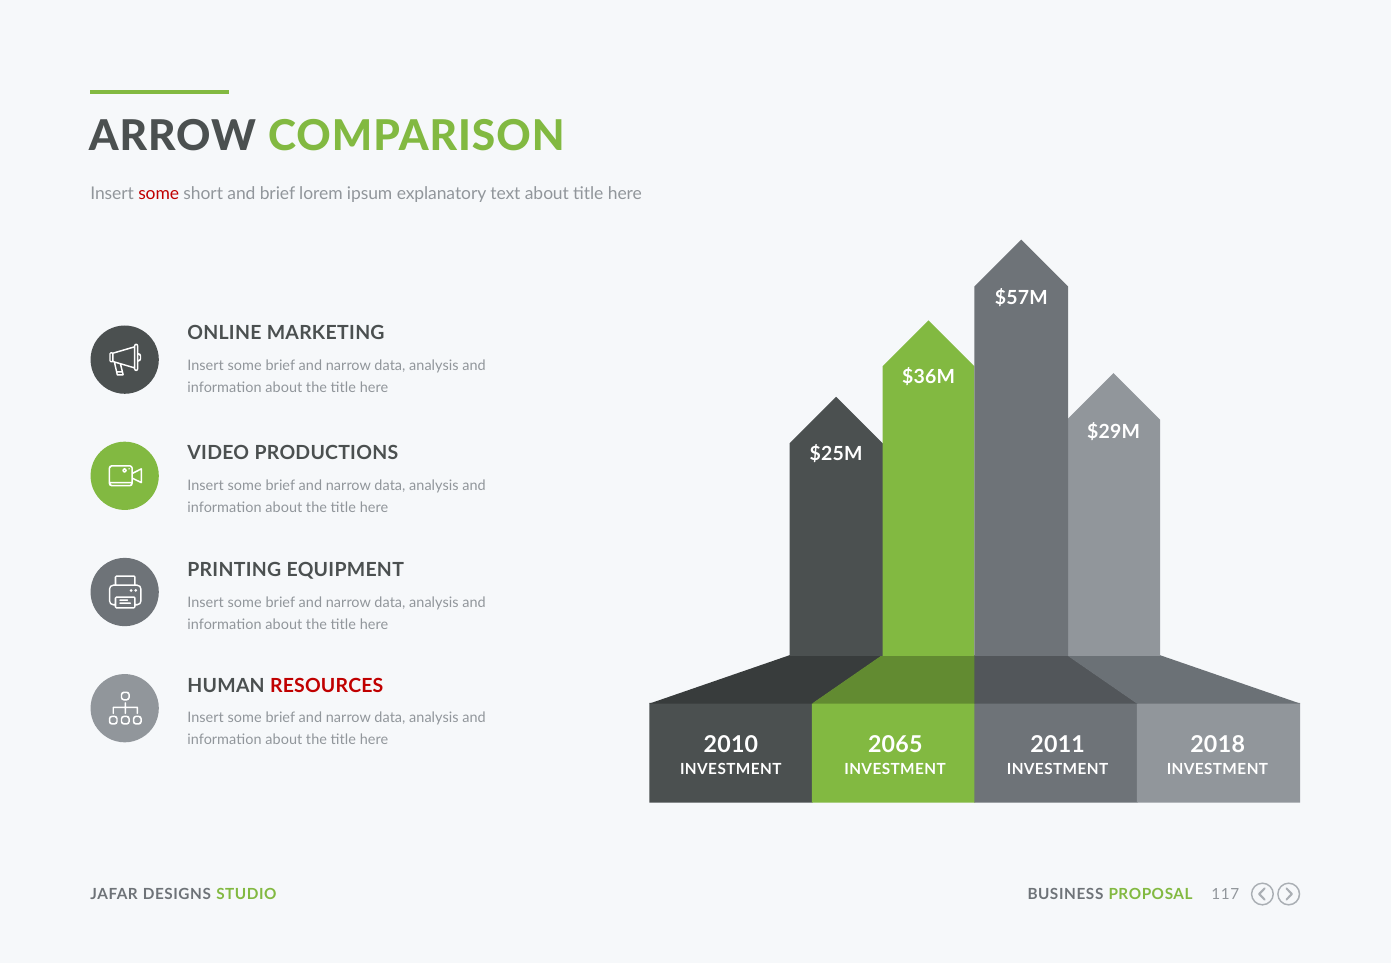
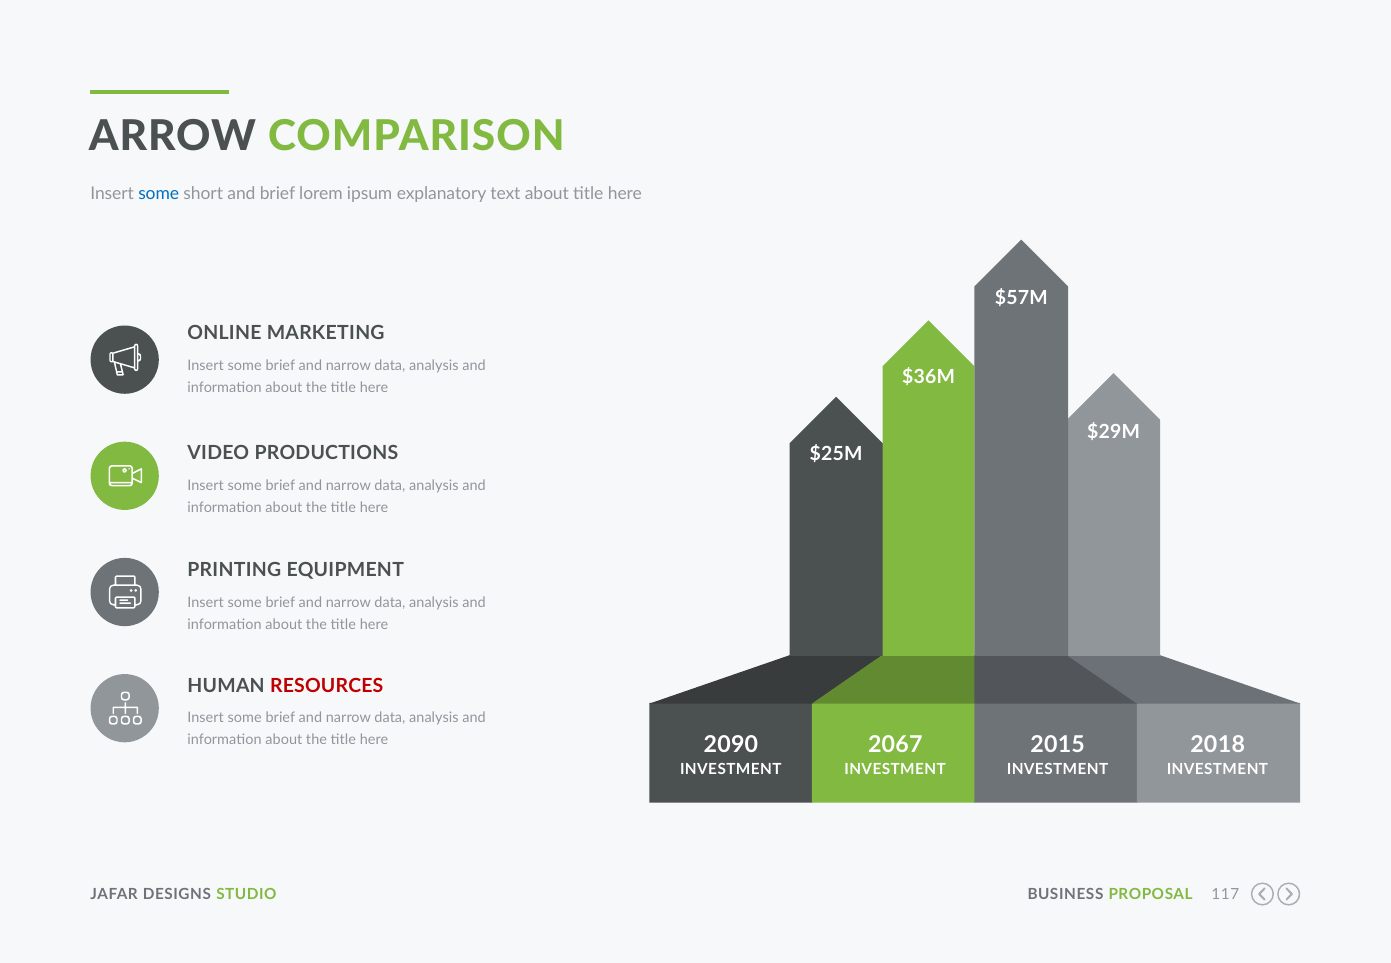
some at (159, 193) colour: red -> blue
2010: 2010 -> 2090
2065: 2065 -> 2067
2011: 2011 -> 2015
